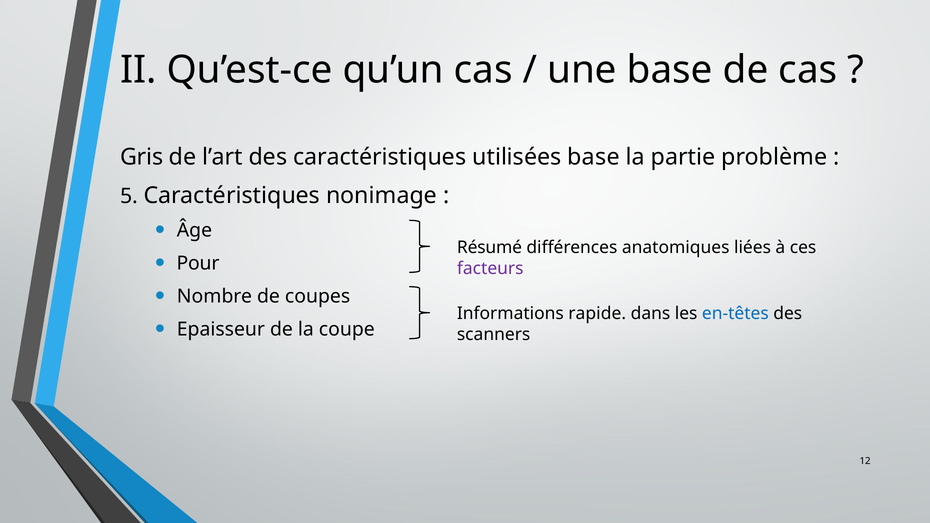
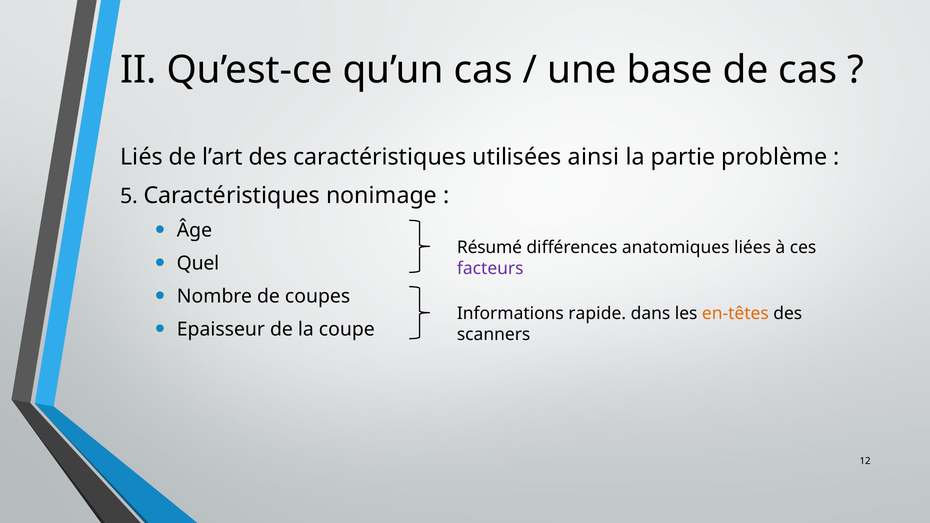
Gris: Gris -> Liés
utilisées base: base -> ainsi
Pour: Pour -> Quel
en-têtes colour: blue -> orange
